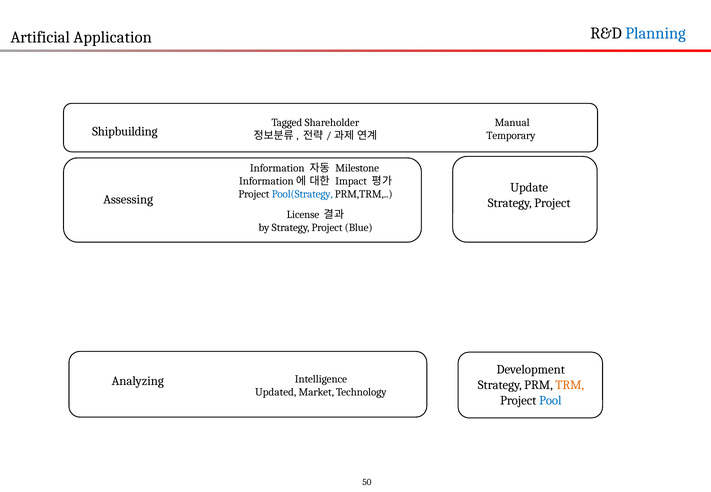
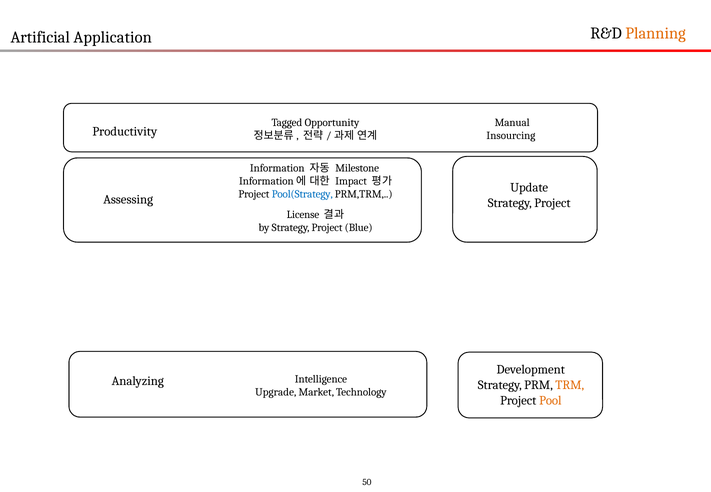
Planning colour: blue -> orange
Shareholder: Shareholder -> Opportunity
Shipbuilding: Shipbuilding -> Productivity
Temporary: Temporary -> Insourcing
Updated: Updated -> Upgrade
Pool colour: blue -> orange
